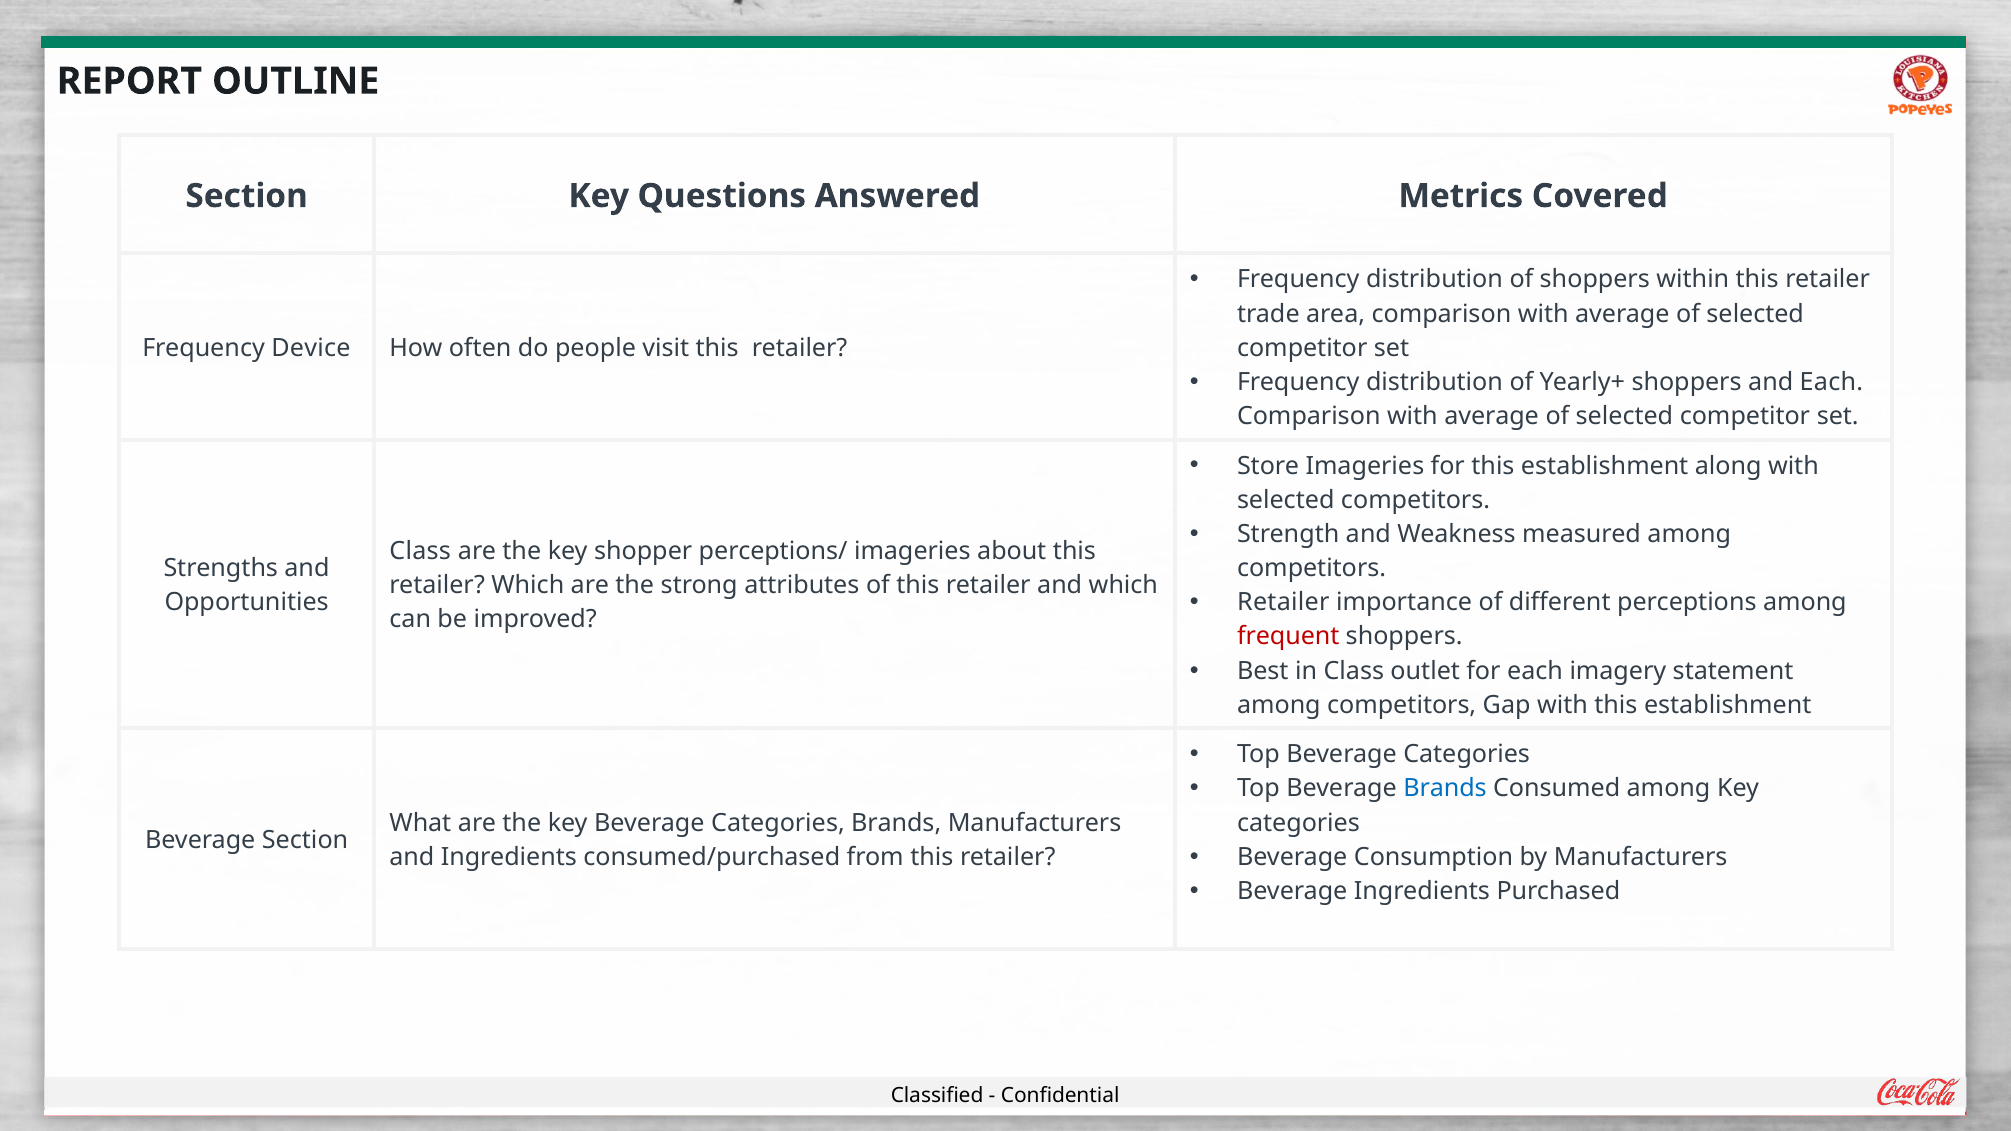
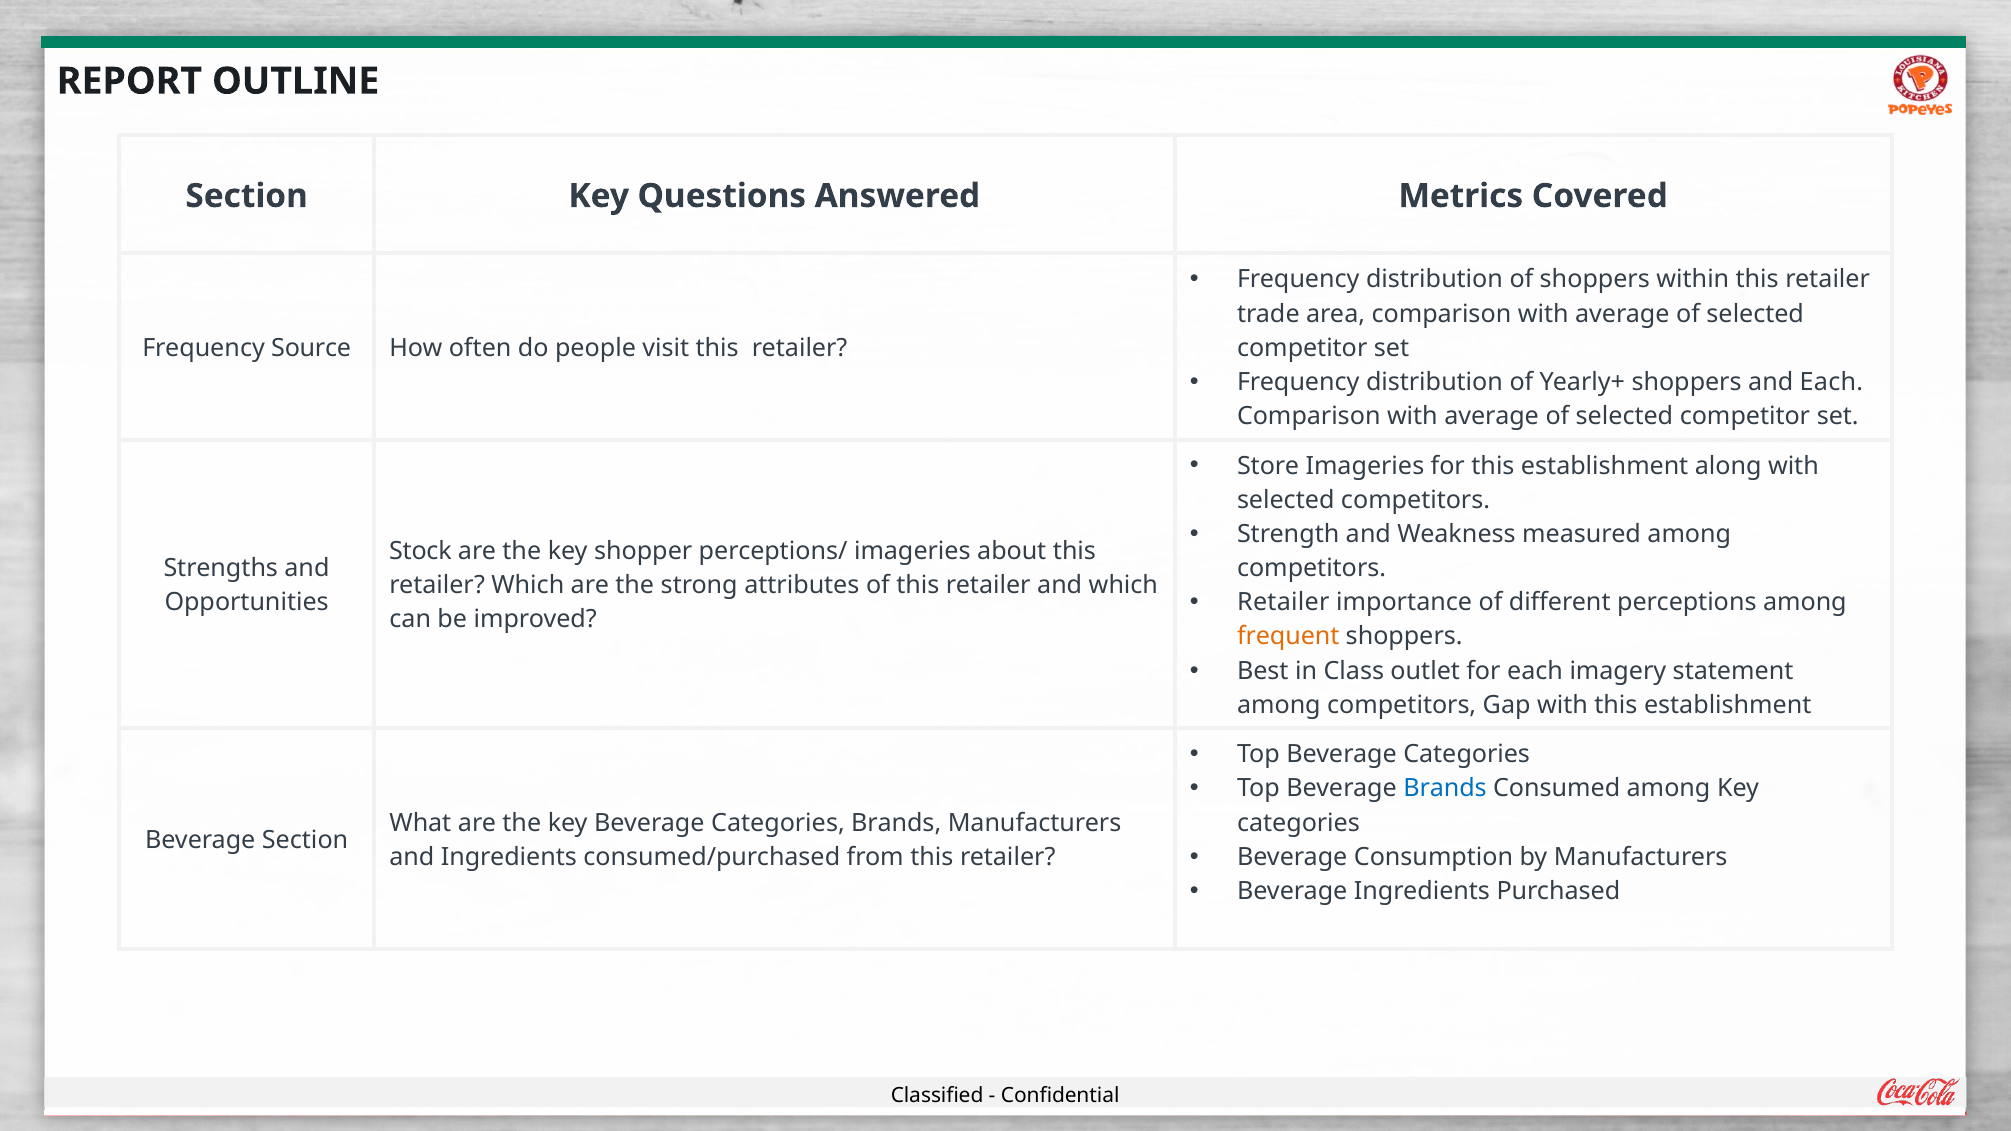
Device: Device -> Source
Class at (420, 551): Class -> Stock
frequent colour: red -> orange
